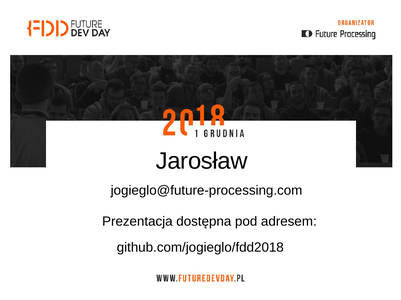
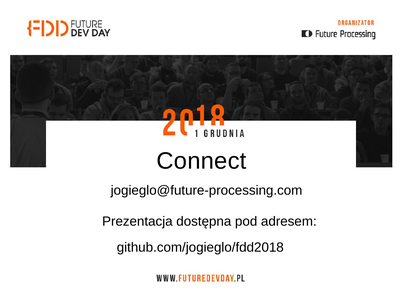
Jarosław: Jarosław -> Connect
